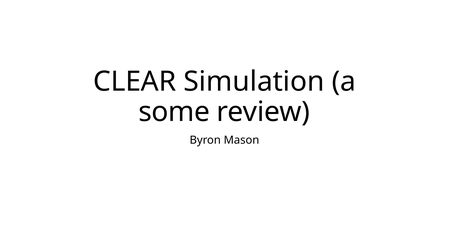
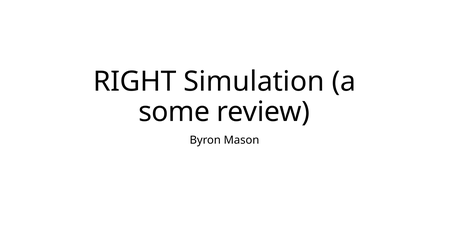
CLEAR: CLEAR -> RIGHT
